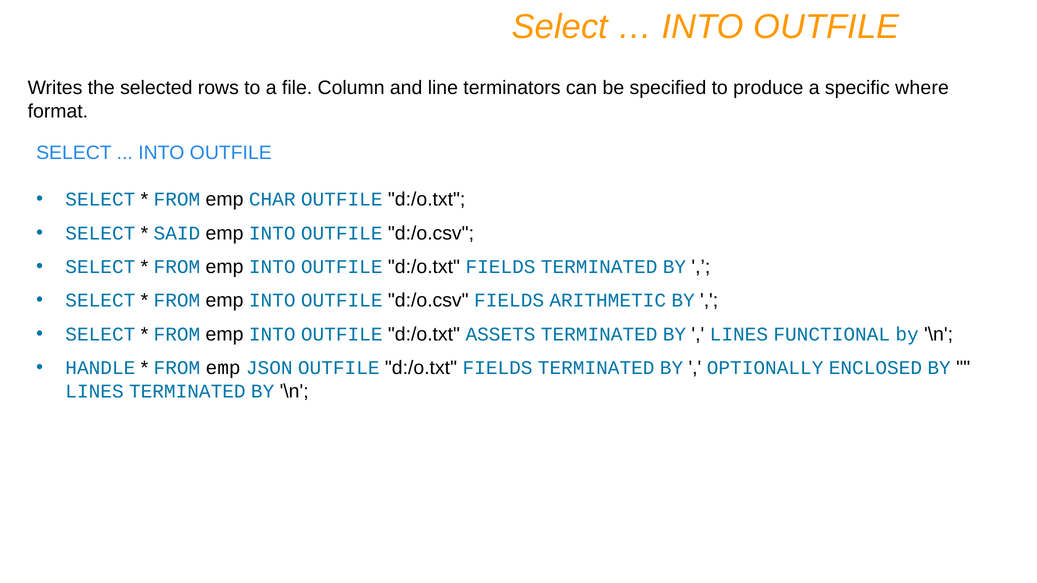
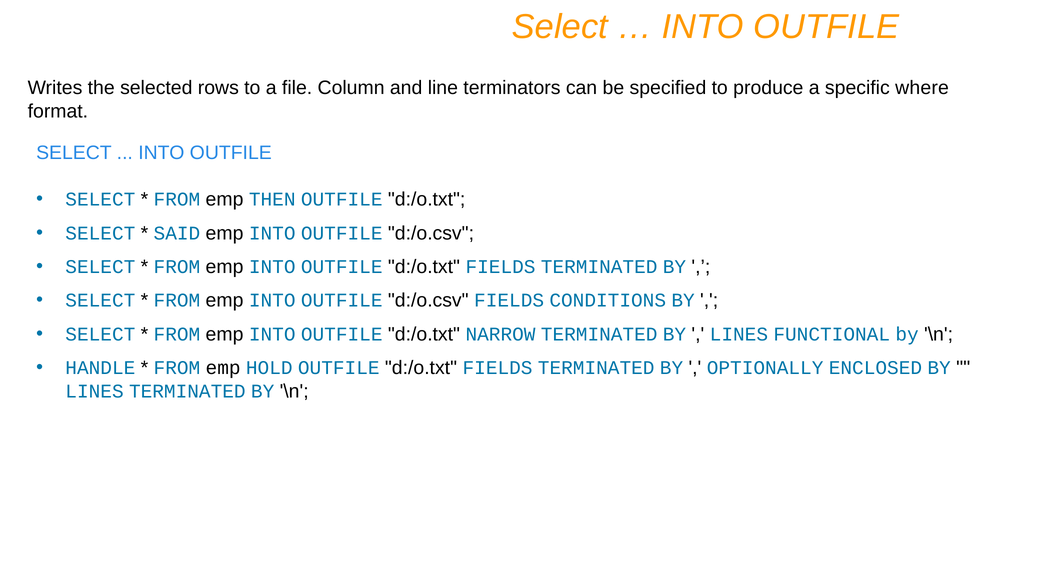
CHAR: CHAR -> THEN
ARITHMETIC: ARITHMETIC -> CONDITIONS
ASSETS: ASSETS -> NARROW
JSON: JSON -> HOLD
